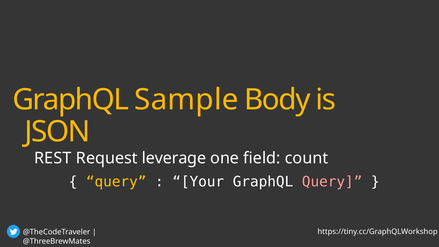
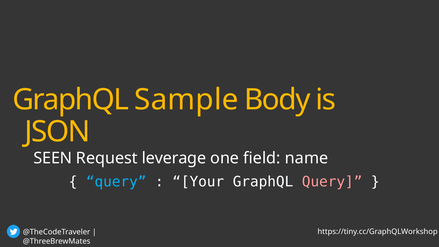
REST: REST -> SEEN
count: count -> name
query at (116, 182) colour: yellow -> light blue
